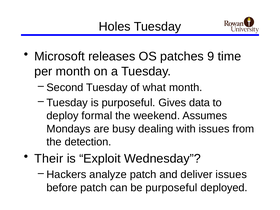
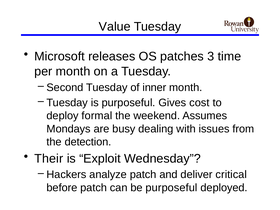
Holes: Holes -> Value
9: 9 -> 3
what: what -> inner
data: data -> cost
deliver issues: issues -> critical
